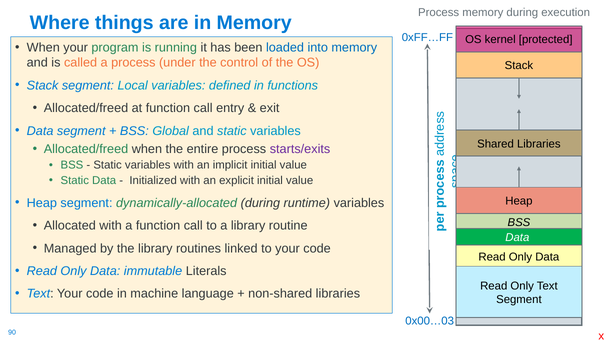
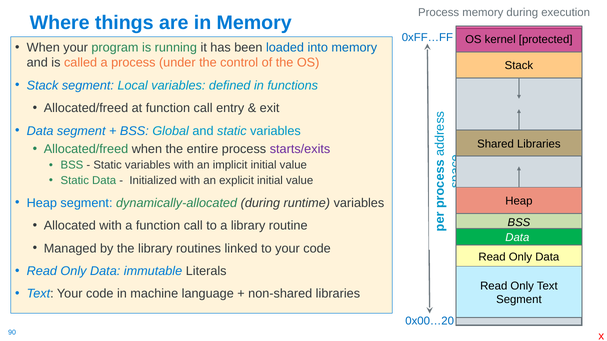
0x00…03: 0x00…03 -> 0x00…20
